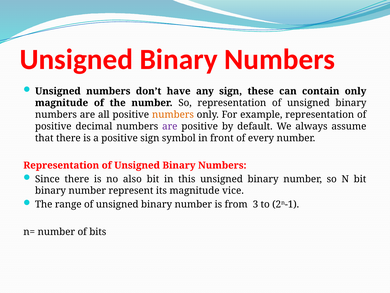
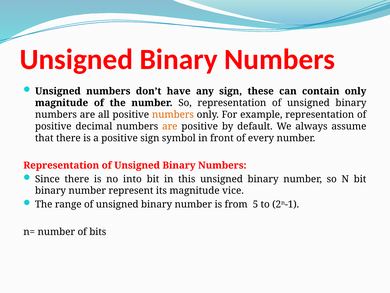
are at (170, 126) colour: purple -> orange
also: also -> into
3: 3 -> 5
